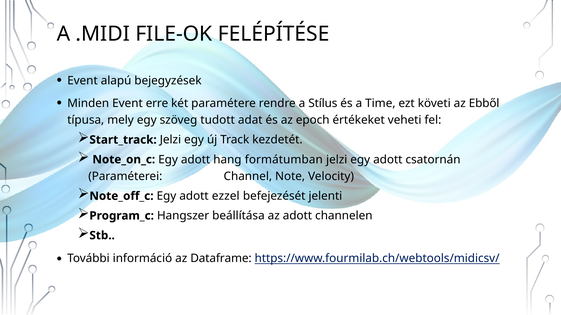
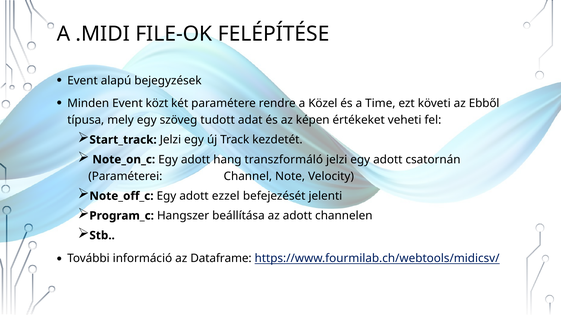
erre: erre -> közt
Stílus: Stílus -> Közel
epoch: epoch -> képen
formátumban: formátumban -> transzformáló
